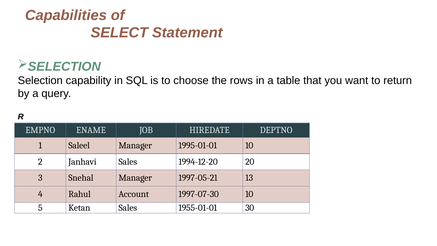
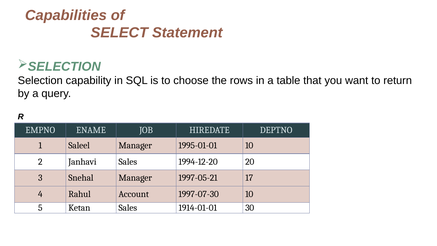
13: 13 -> 17
1955-01-01: 1955-01-01 -> 1914-01-01
